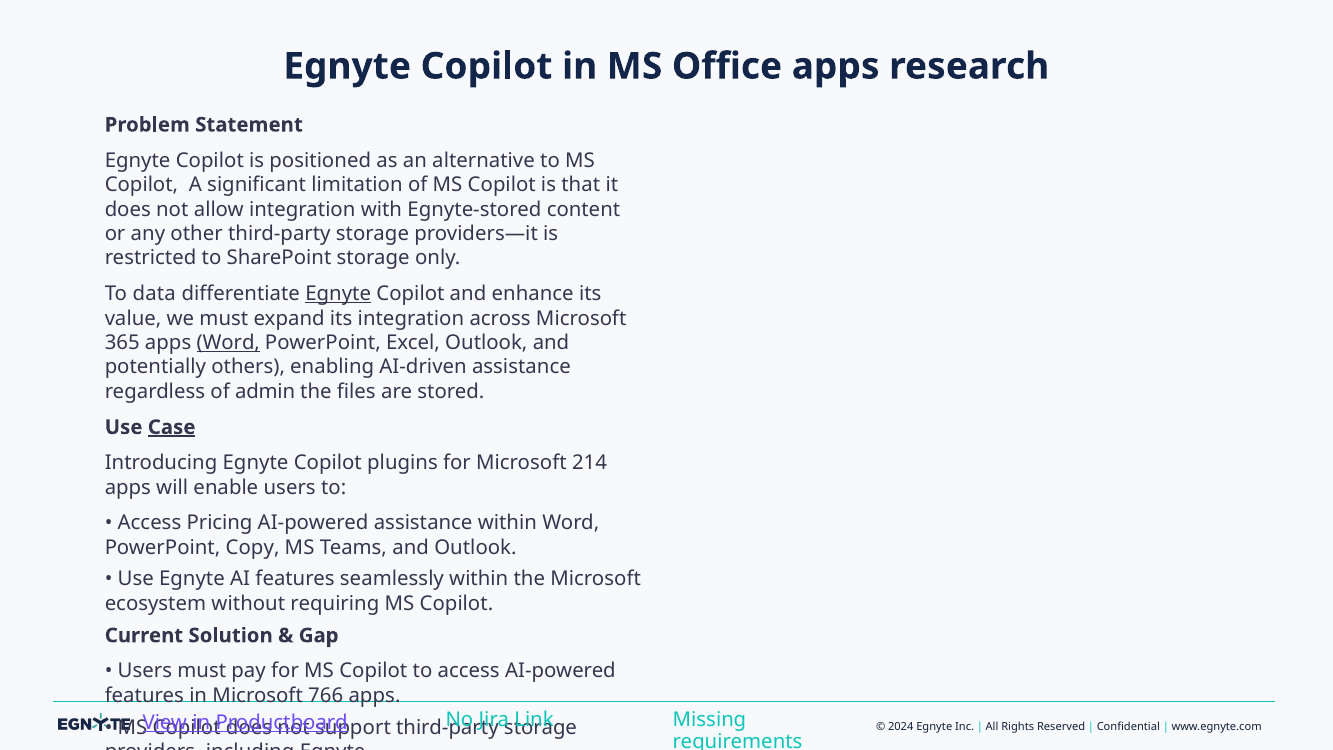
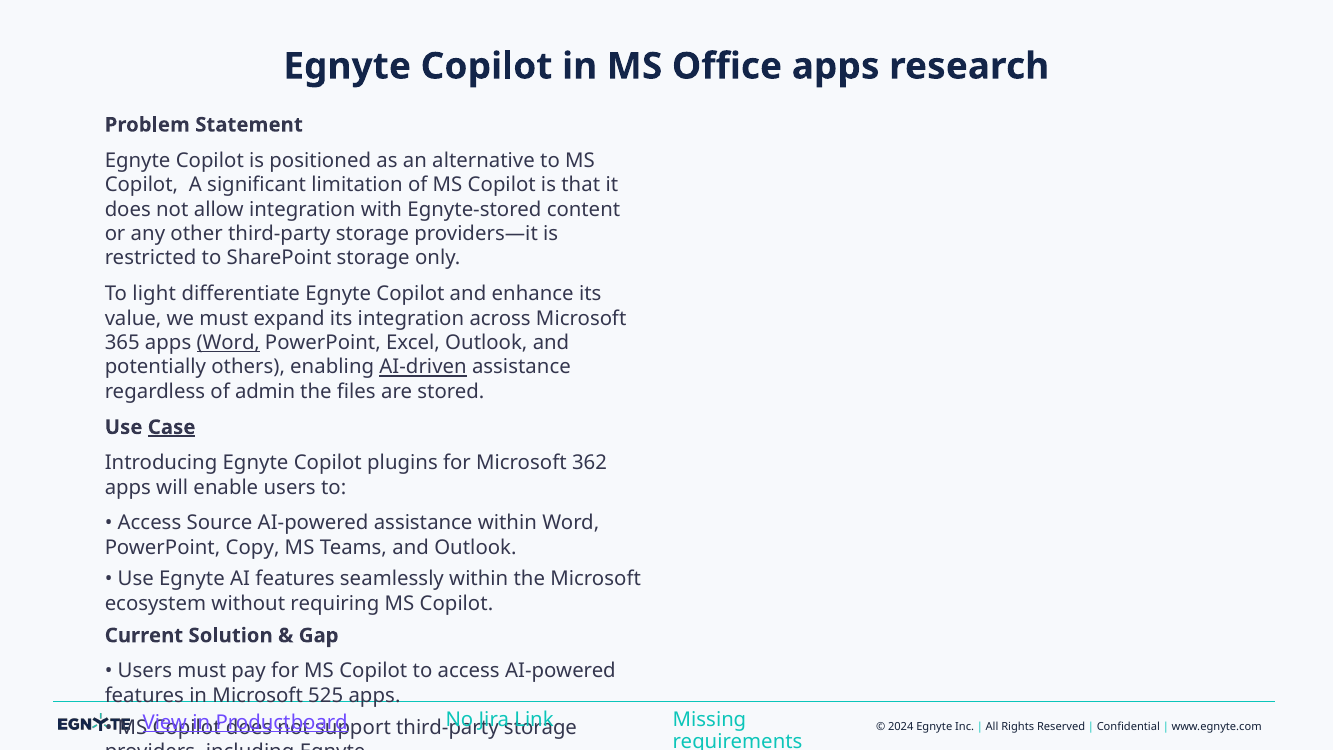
data: data -> light
Egnyte at (338, 294) underline: present -> none
AI-driven at (423, 367) underline: none -> present
214: 214 -> 362
Pricing: Pricing -> Source
766: 766 -> 525
